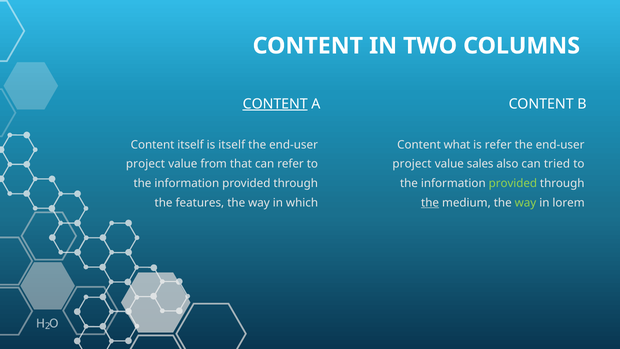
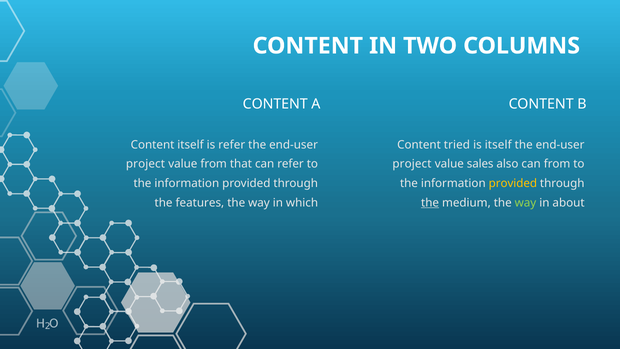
CONTENT at (275, 104) underline: present -> none
is itself: itself -> refer
what: what -> tried
is refer: refer -> itself
can tried: tried -> from
provided at (513, 183) colour: light green -> yellow
lorem: lorem -> about
